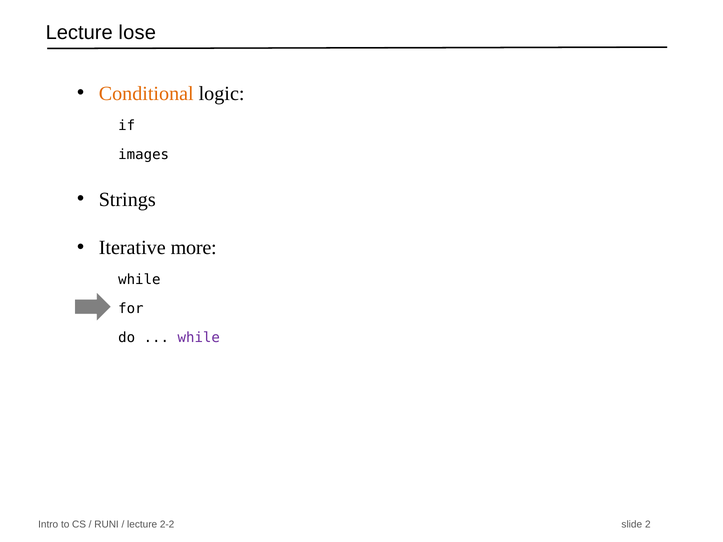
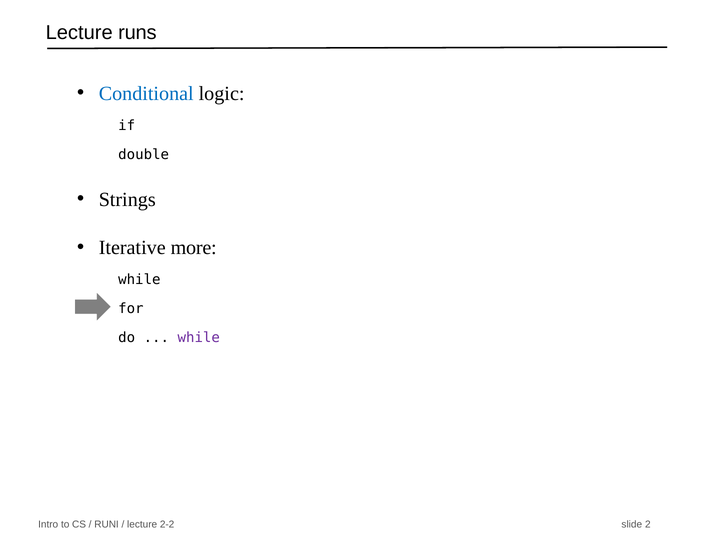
lose: lose -> runs
Conditional colour: orange -> blue
images: images -> double
